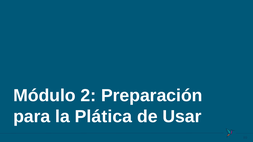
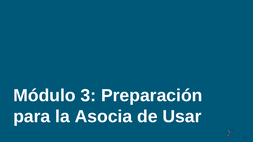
2: 2 -> 3
Plática: Plática -> Asocia
